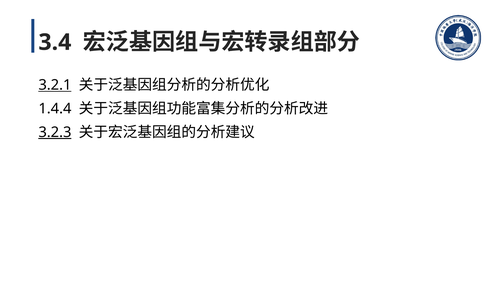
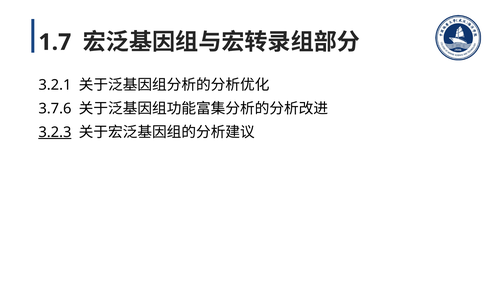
3.4: 3.4 -> 1.7
3.2.1 underline: present -> none
1.4.4: 1.4.4 -> 3.7.6
